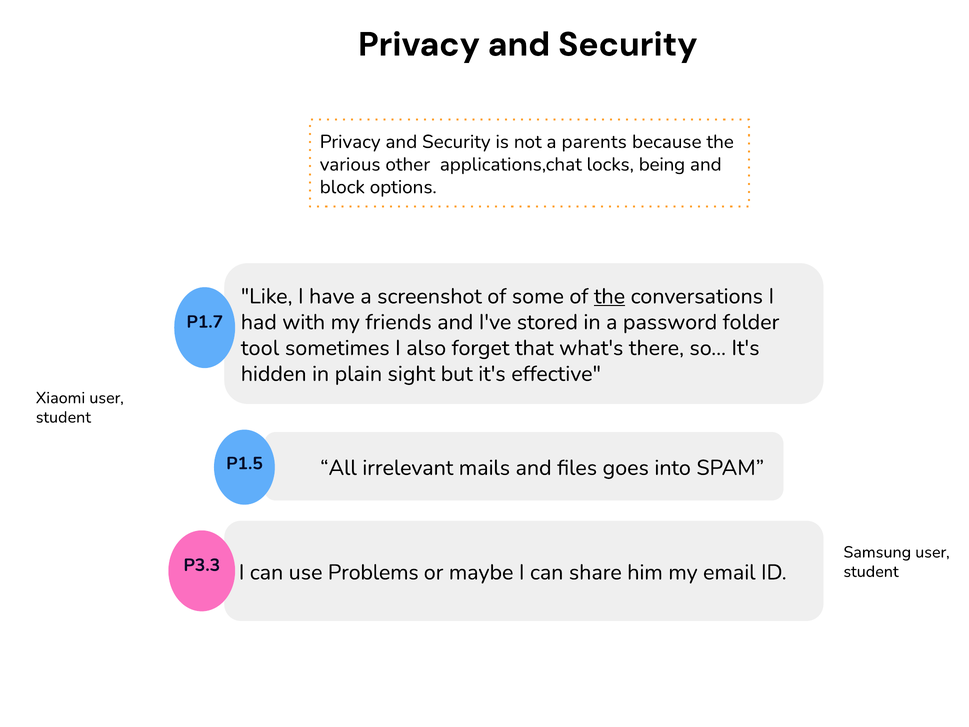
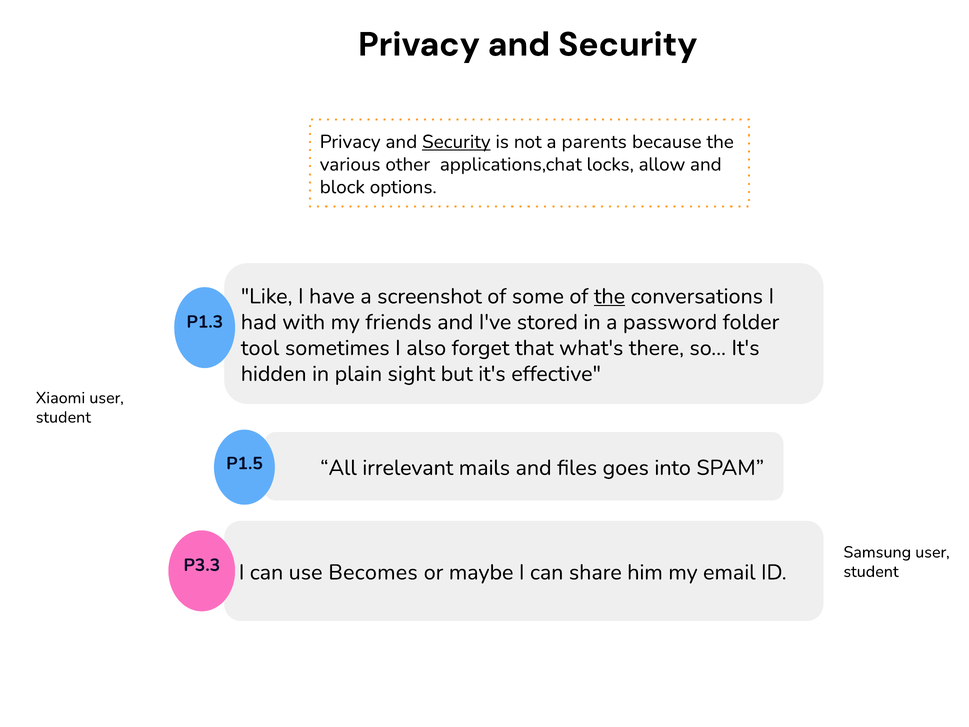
Security at (456, 142) underline: none -> present
being: being -> allow
P1.7: P1.7 -> P1.3
Problems: Problems -> Becomes
